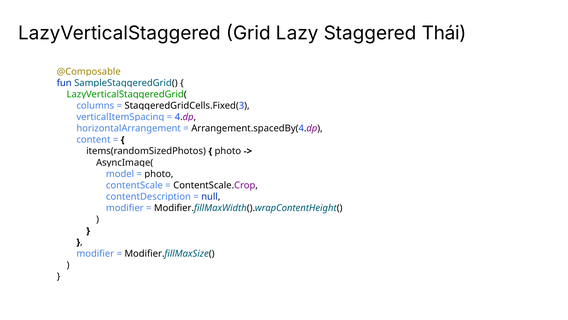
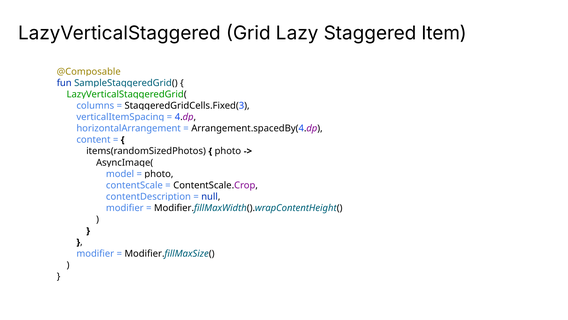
Thái: Thái -> Item
